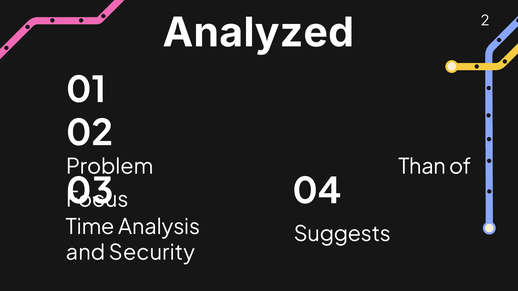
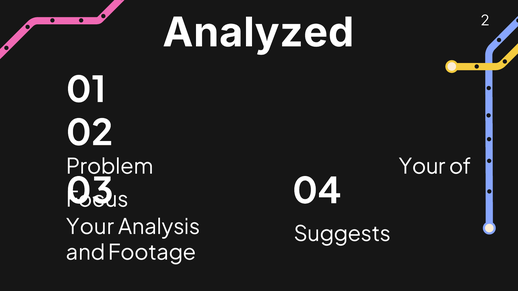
Problem Than: Than -> Your
Time at (90, 227): Time -> Your
Security: Security -> Footage
